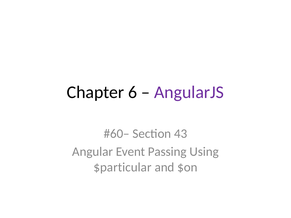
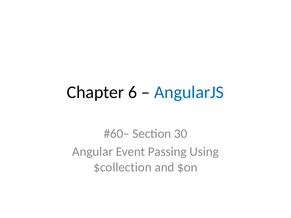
AngularJS colour: purple -> blue
43: 43 -> 30
$particular: $particular -> $collection
